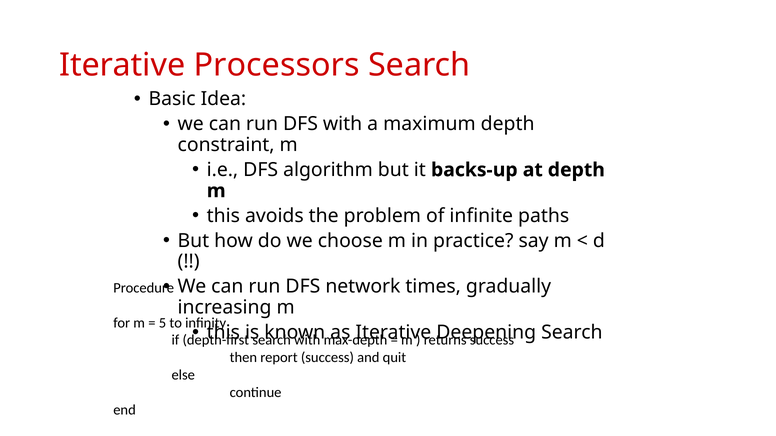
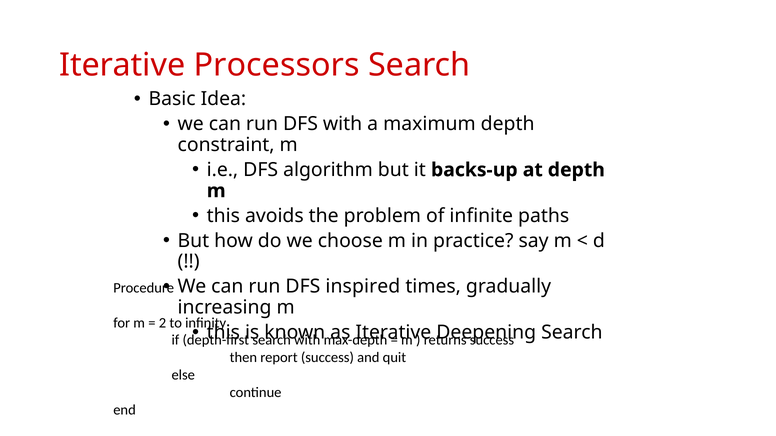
network: network -> inspired
5: 5 -> 2
